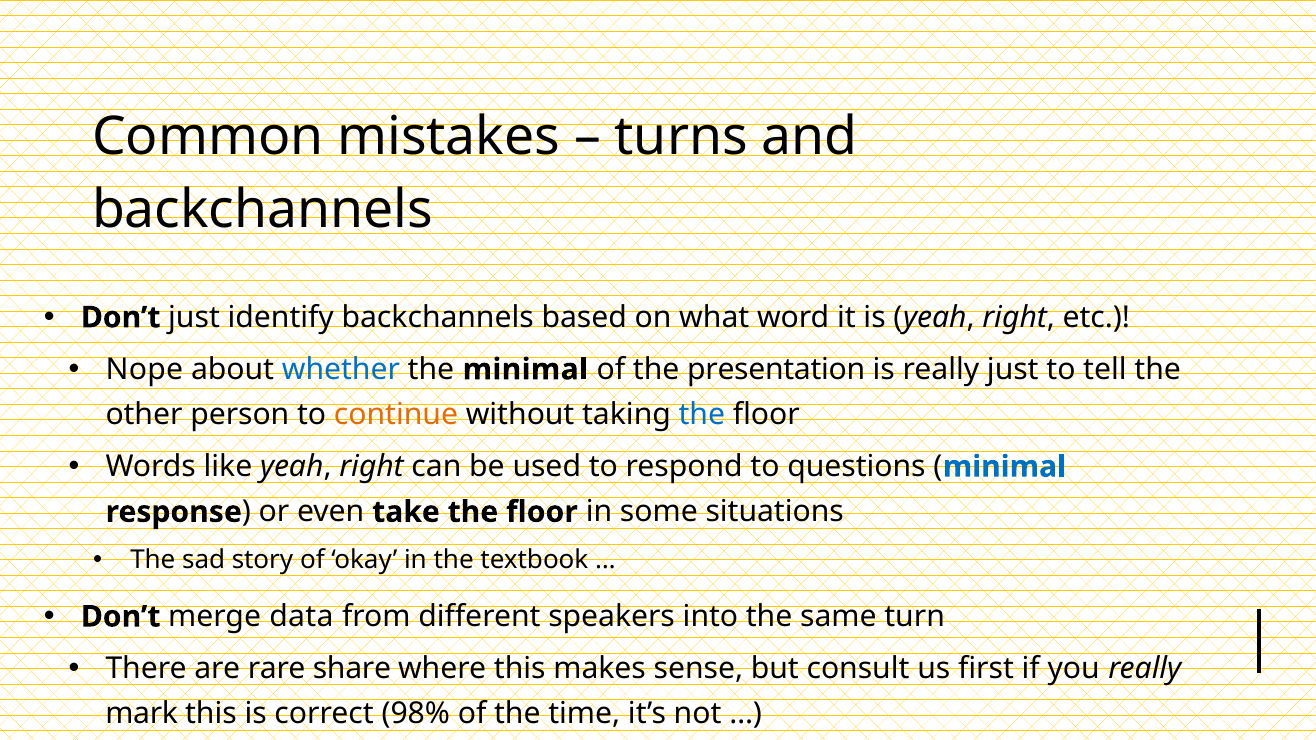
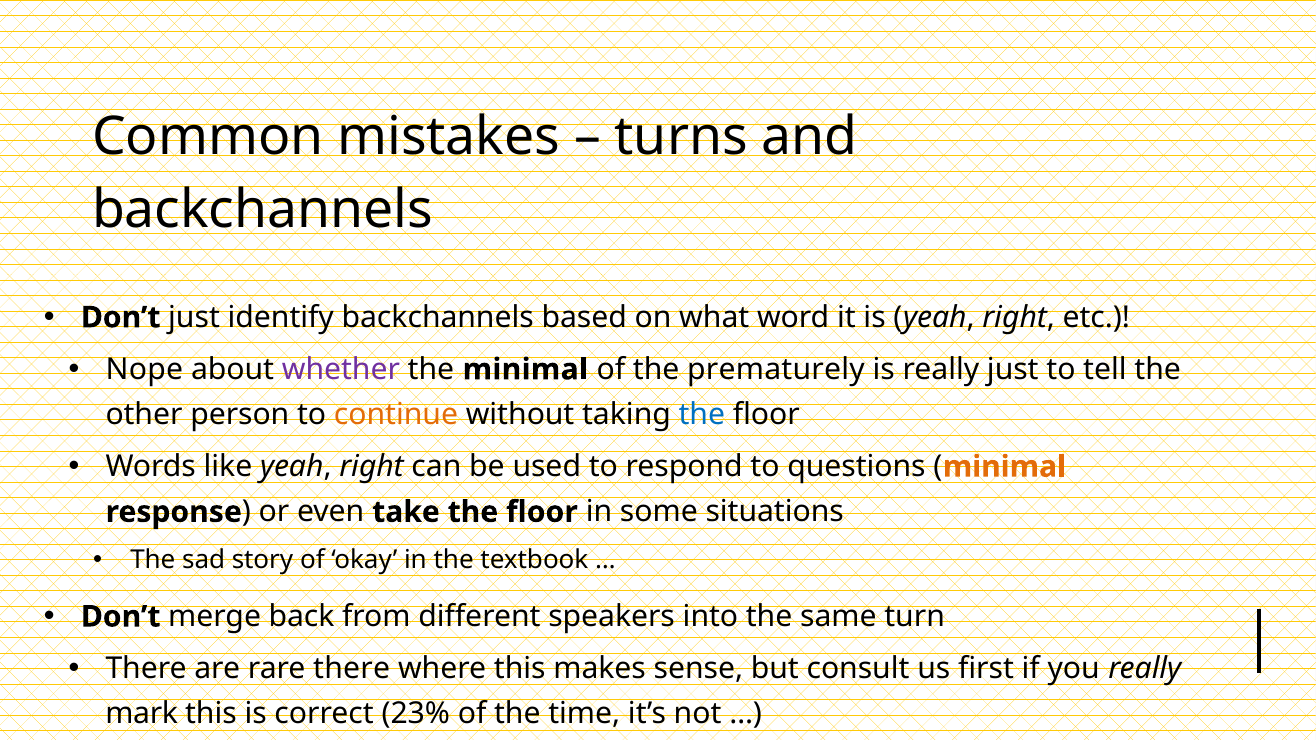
whether colour: blue -> purple
presentation: presentation -> prematurely
minimal at (1004, 467) colour: blue -> orange
data: data -> back
rare share: share -> there
98%: 98% -> 23%
